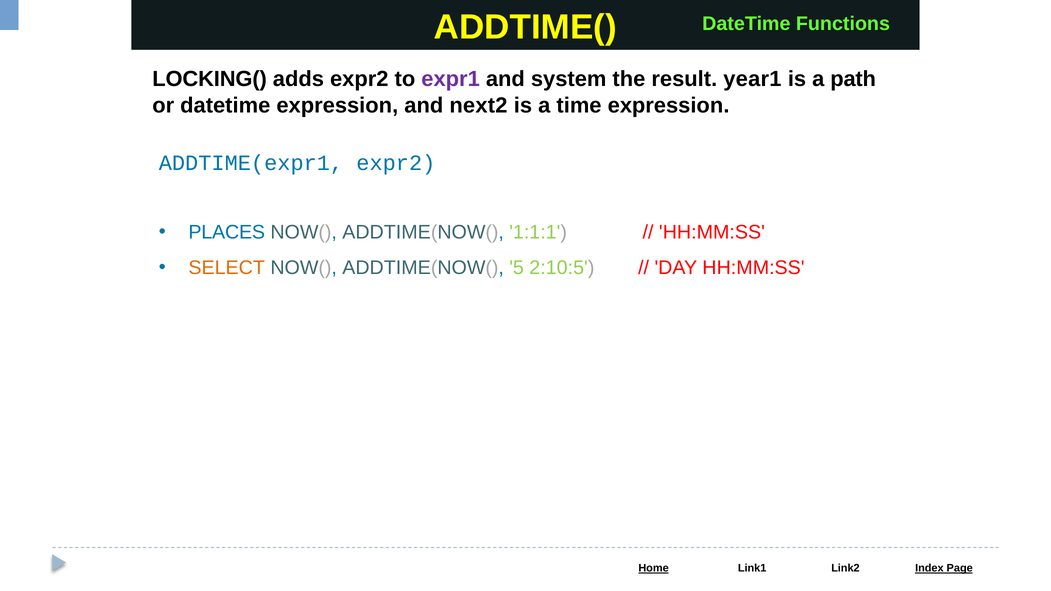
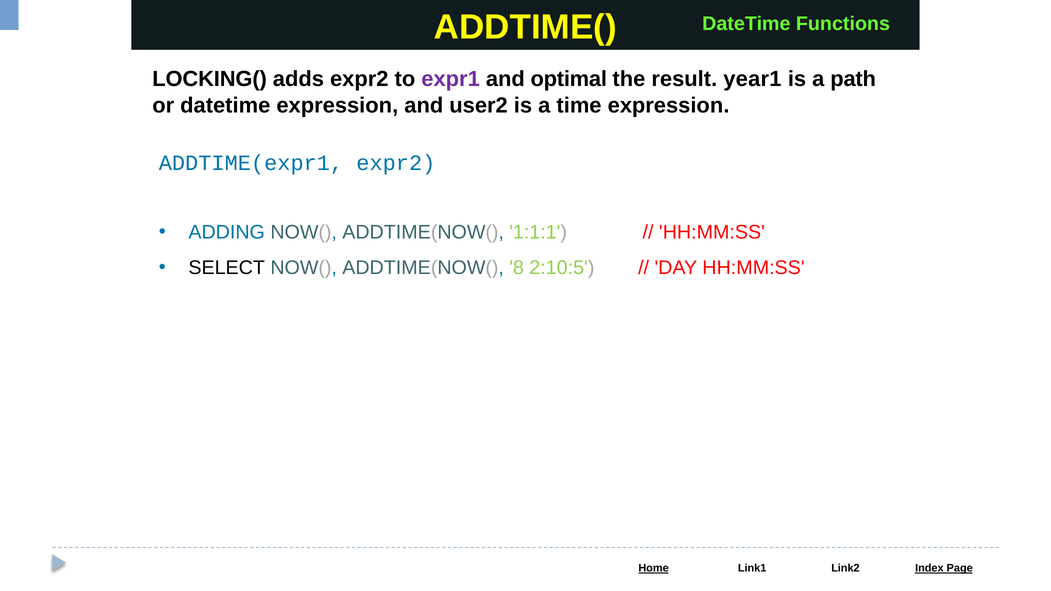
system: system -> optimal
next2: next2 -> user2
PLACES: PLACES -> ADDING
SELECT colour: orange -> black
5: 5 -> 8
